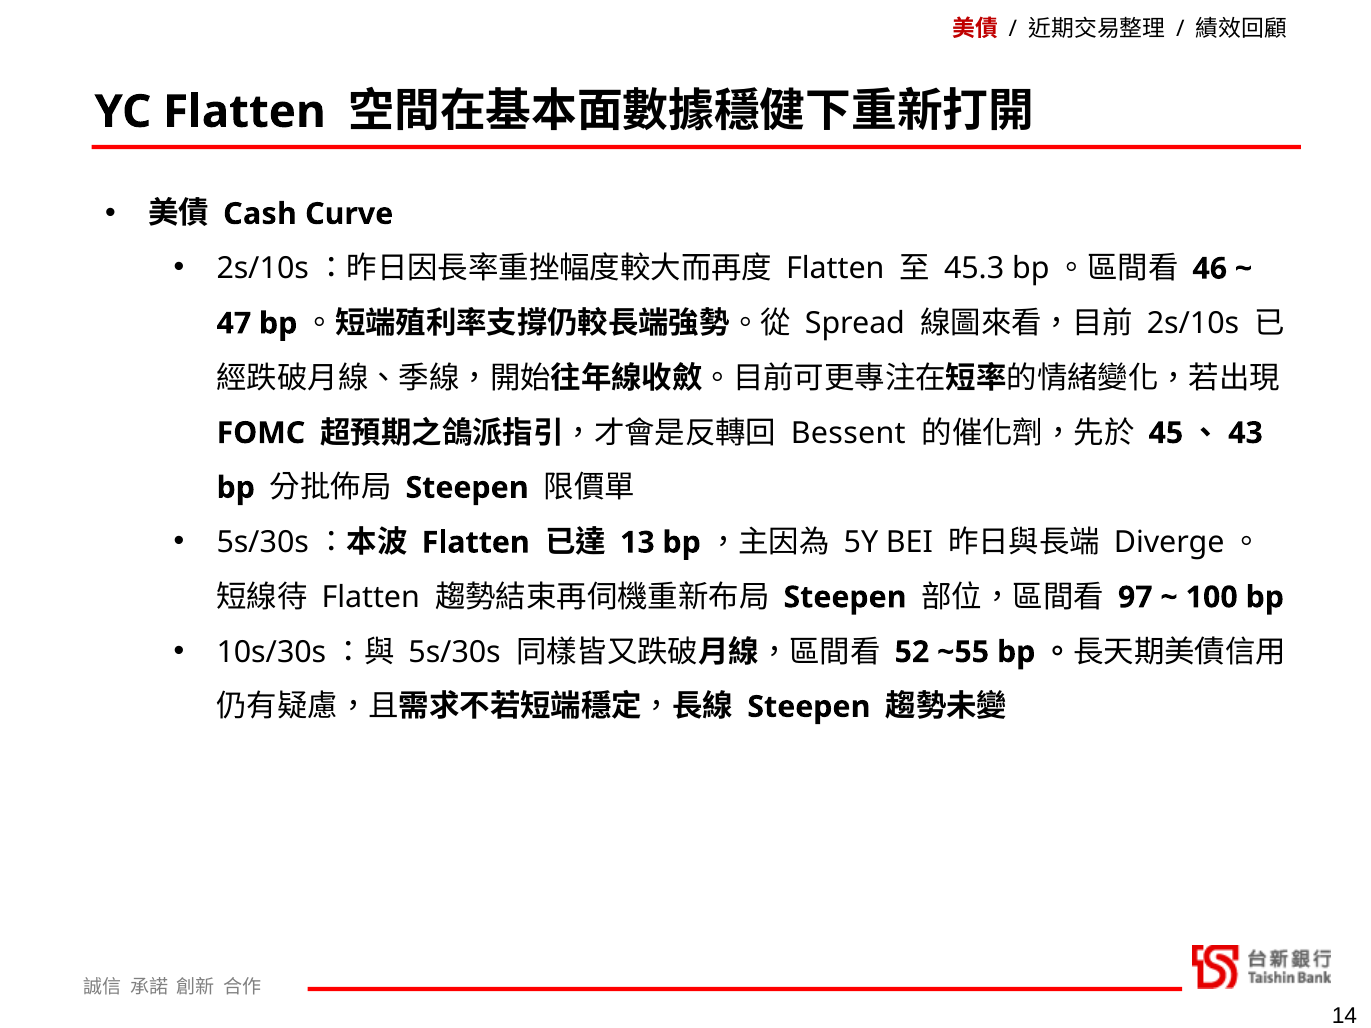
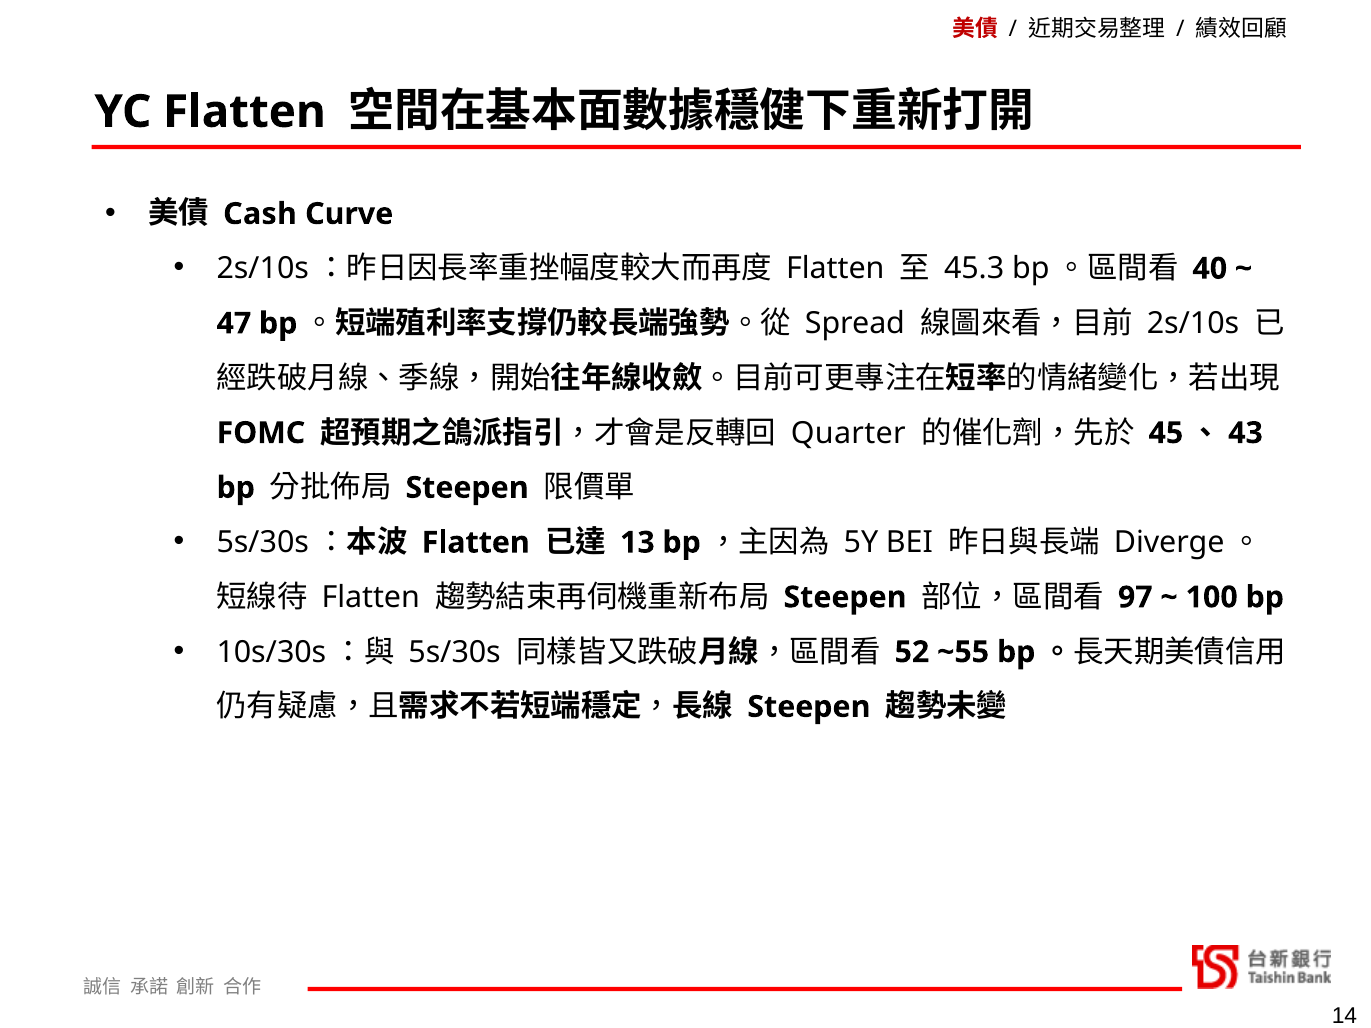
46: 46 -> 40
Bessent: Bessent -> Quarter
